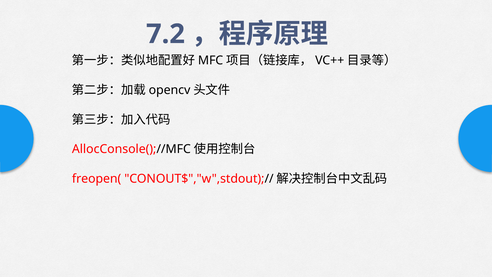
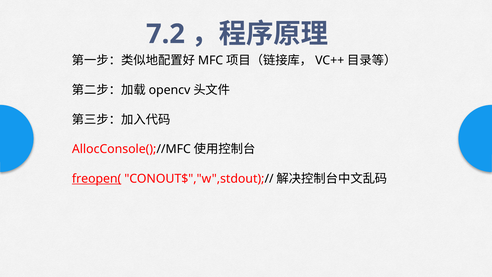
freopen( underline: none -> present
